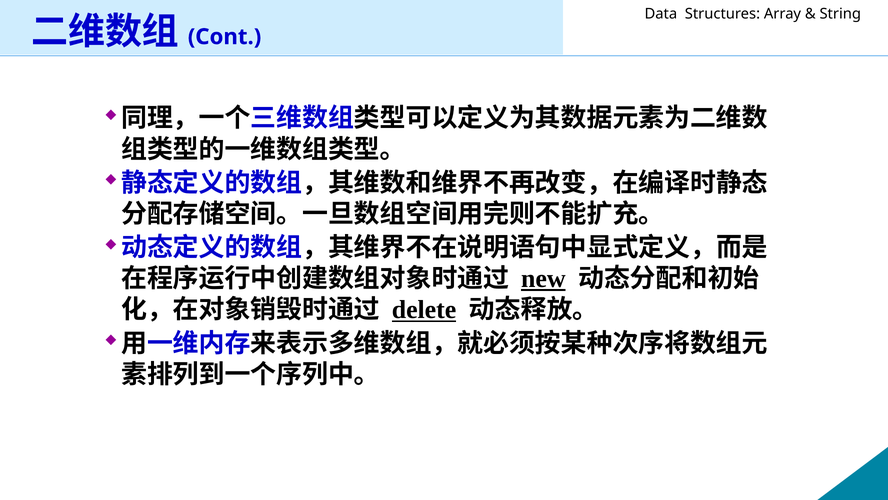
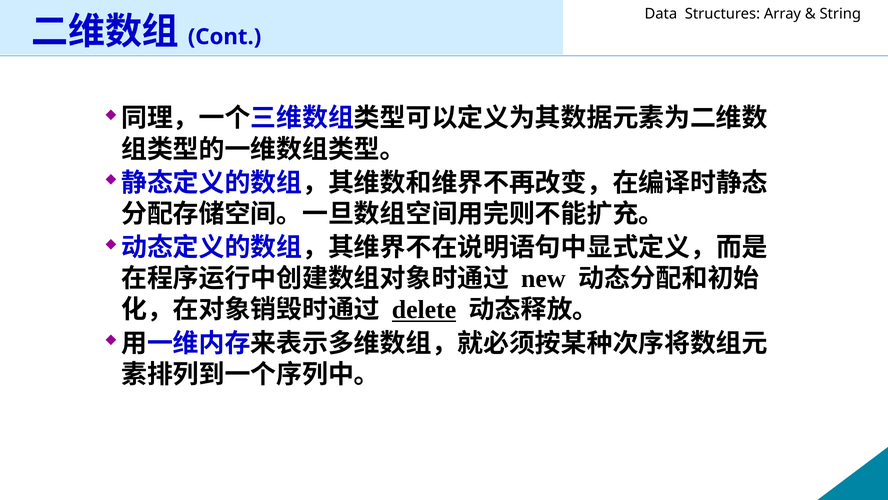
new underline: present -> none
